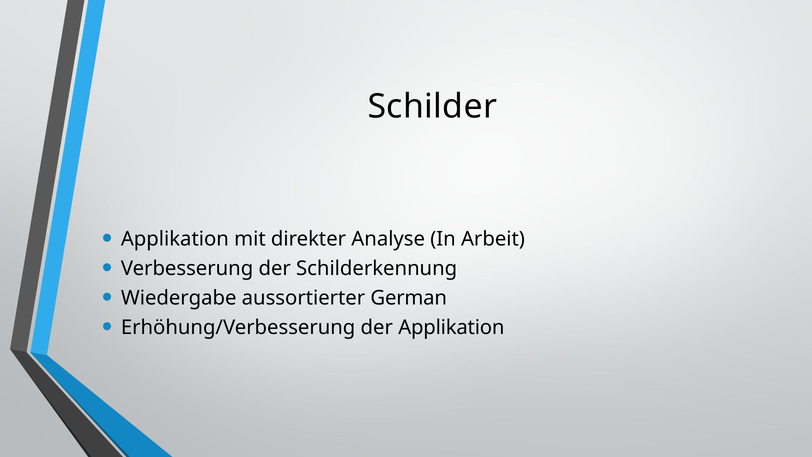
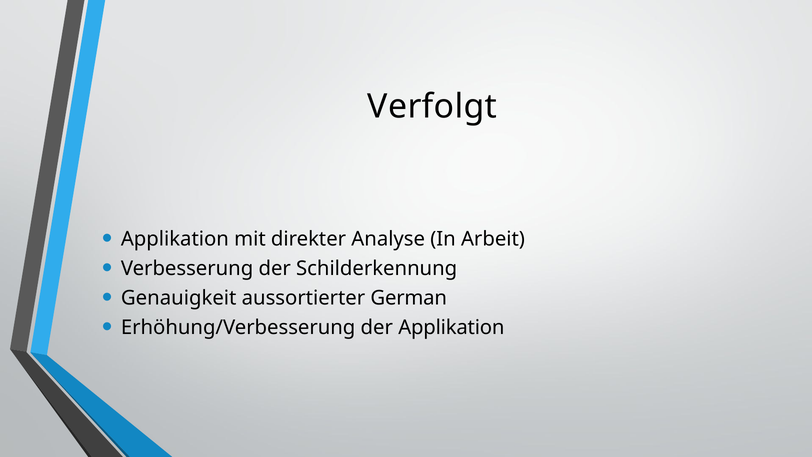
Schilder: Schilder -> Verfolgt
Wiedergabe: Wiedergabe -> Genauigkeit
